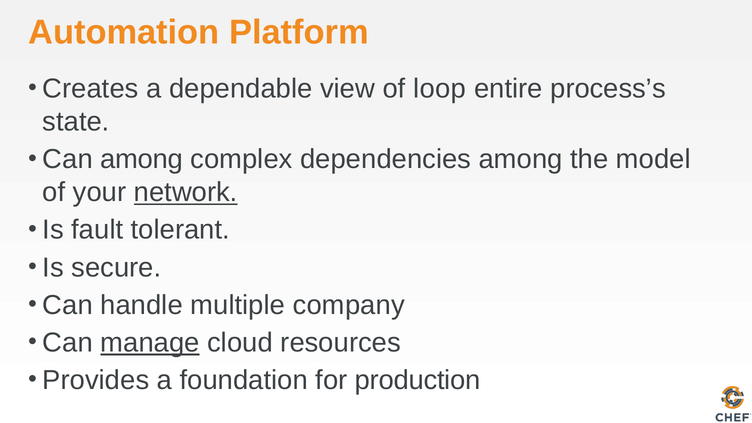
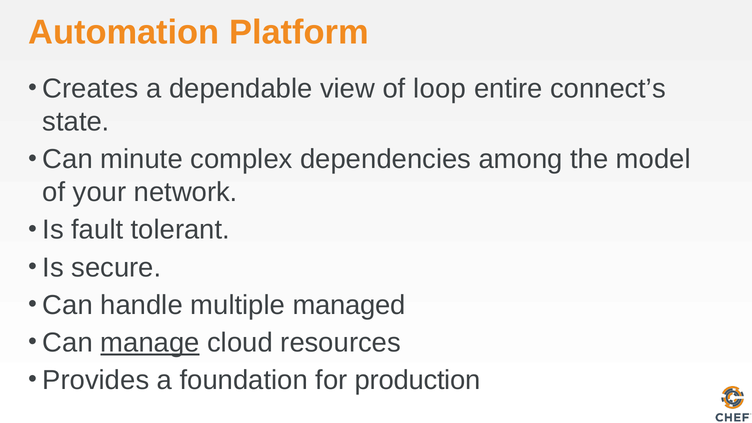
process’s: process’s -> connect’s
Can among: among -> minute
network underline: present -> none
company: company -> managed
